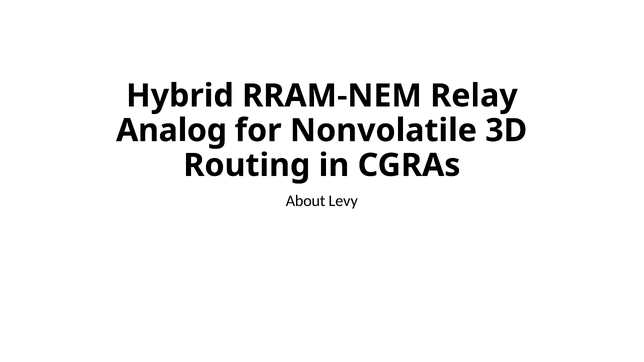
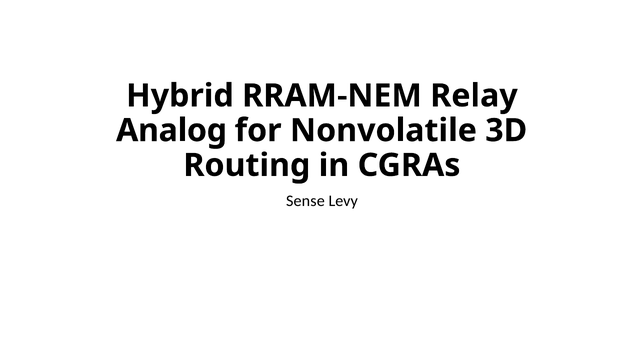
About: About -> Sense
